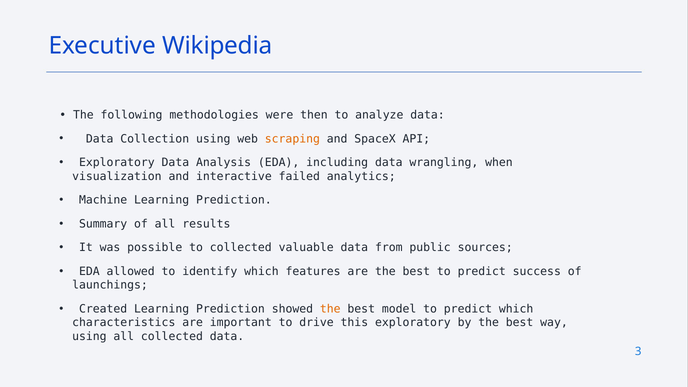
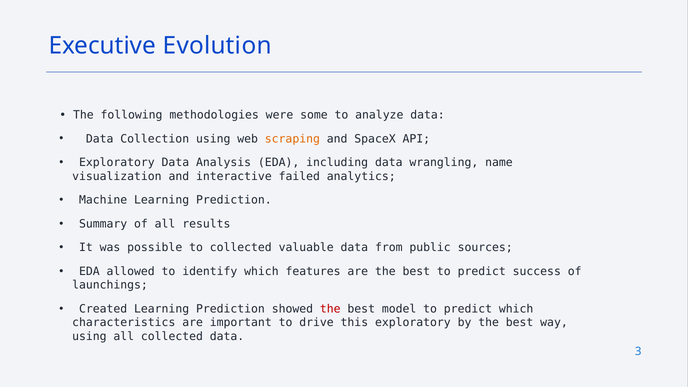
Wikipedia: Wikipedia -> Evolution
then: then -> some
when: when -> name
the at (330, 309) colour: orange -> red
